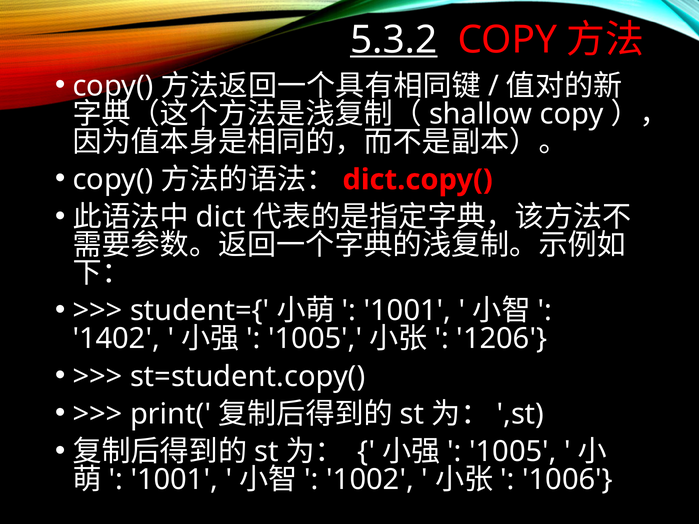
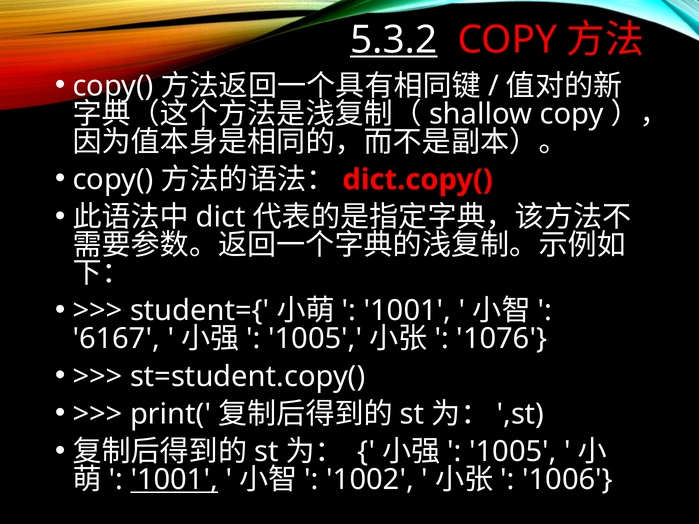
1402: 1402 -> 6167
1206: 1206 -> 1076
1001 at (174, 480) underline: none -> present
